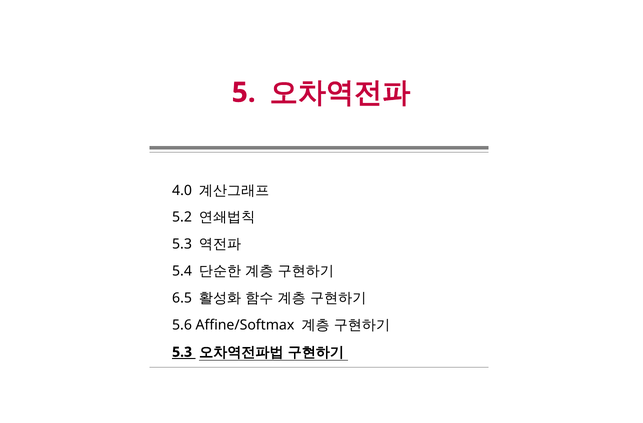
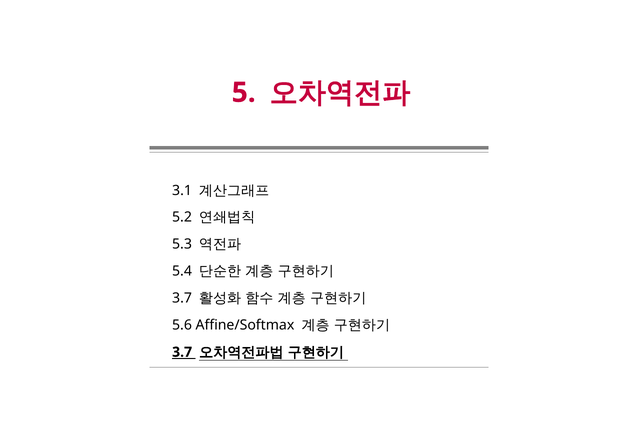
4.0: 4.0 -> 3.1
6.5 at (182, 298): 6.5 -> 3.7
5.3 at (182, 352): 5.3 -> 3.7
